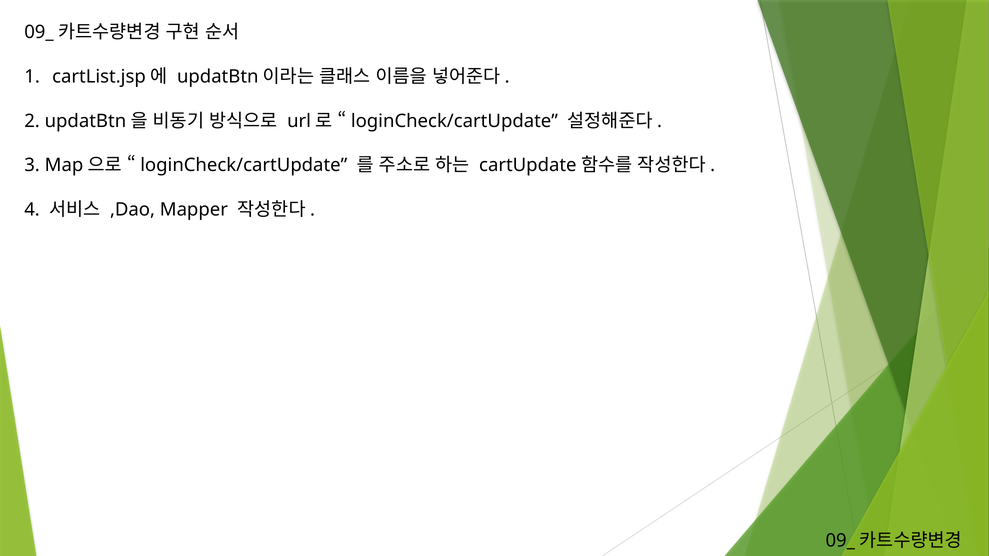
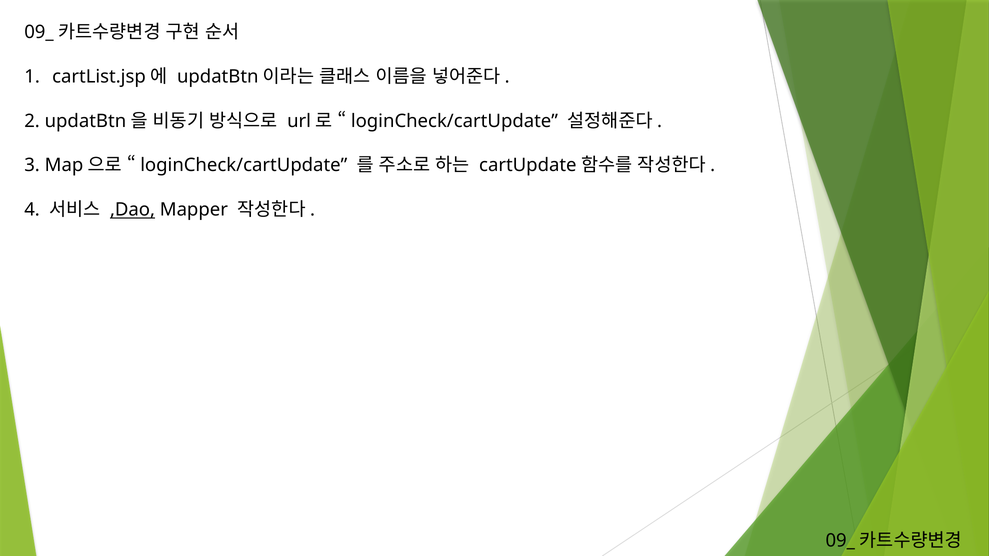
,Dao underline: none -> present
